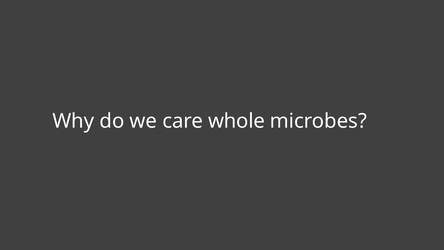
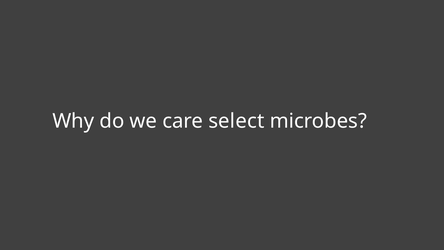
whole: whole -> select
